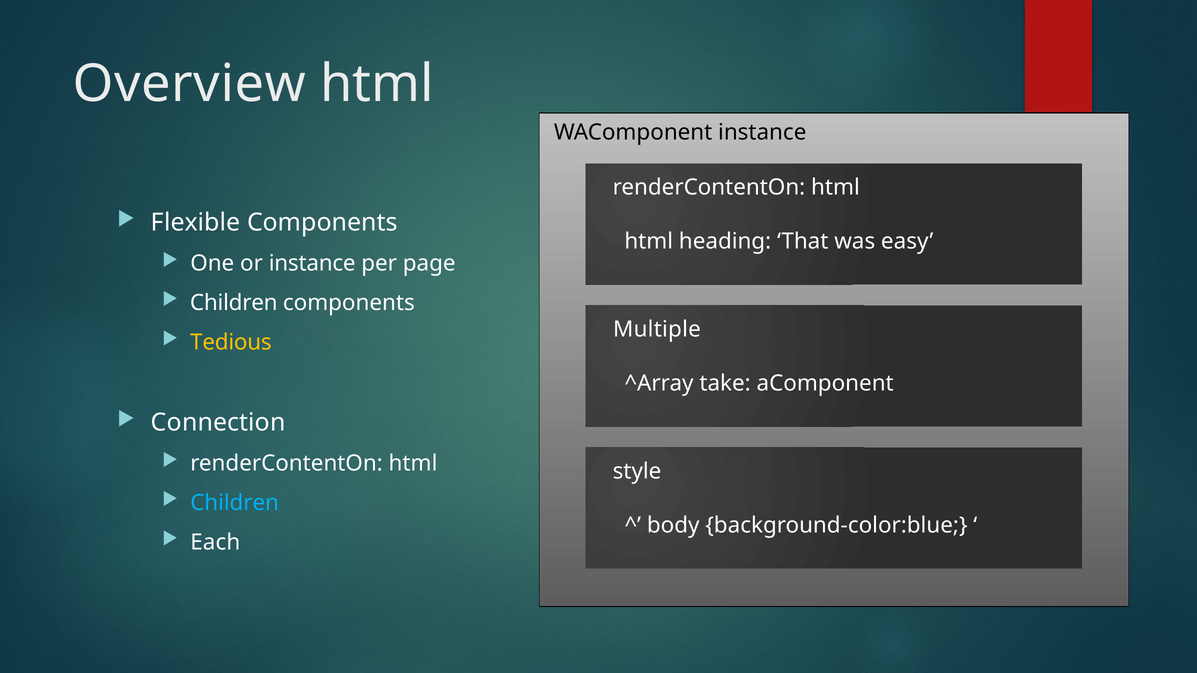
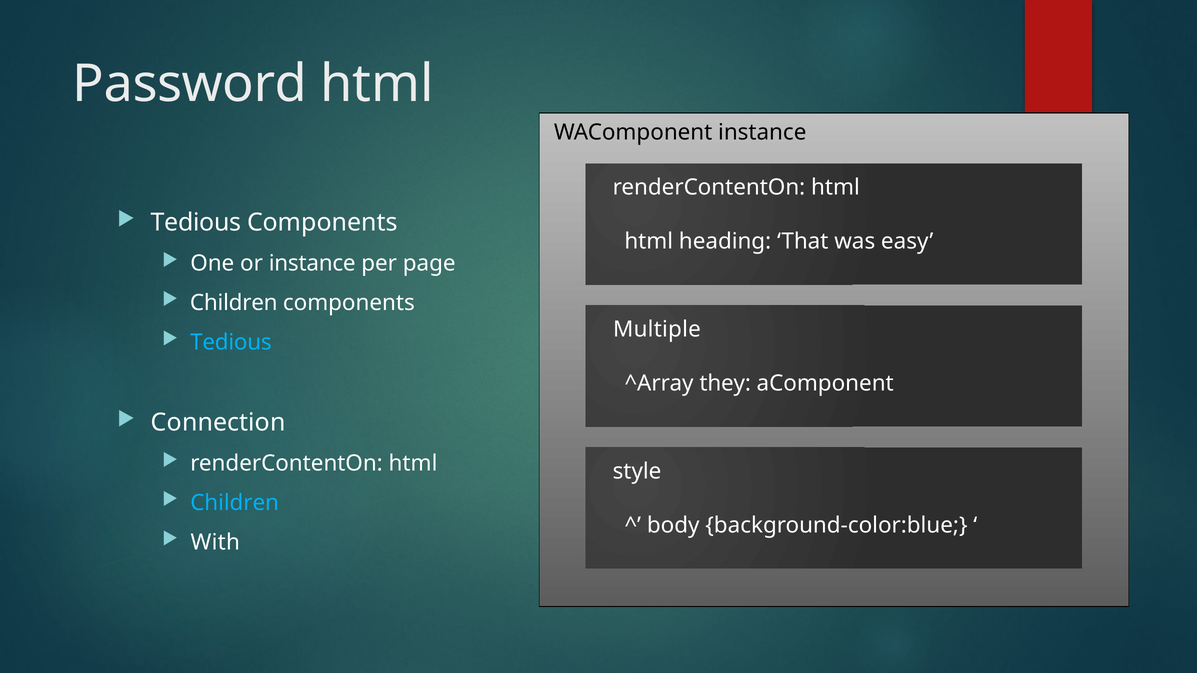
Overview: Overview -> Password
Flexible at (196, 223): Flexible -> Tedious
Tedious at (231, 342) colour: yellow -> light blue
take: take -> they
Each: Each -> With
